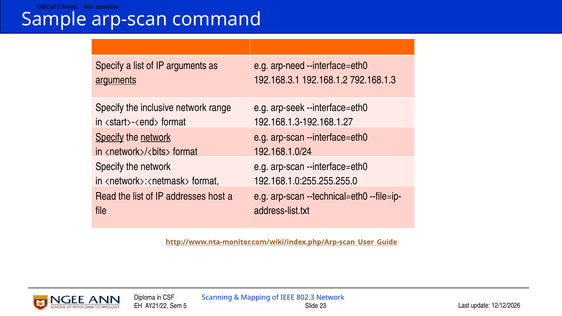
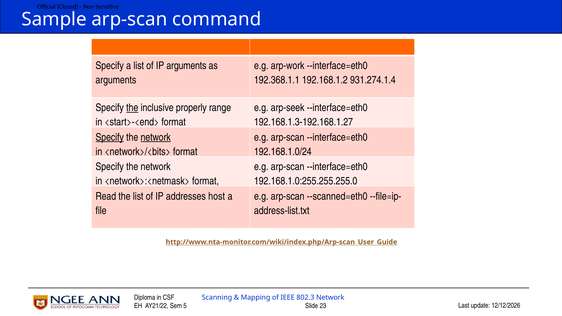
arp-need: arp-need -> arp-work
arguments at (116, 80) underline: present -> none
192.168.3.1: 192.168.3.1 -> 192.368.1.1
792.168.1.3: 792.168.1.3 -> 931.274.1.4
the at (132, 108) underline: none -> present
inclusive network: network -> properly
--technical=eth0: --technical=eth0 -> --scanned=eth0
